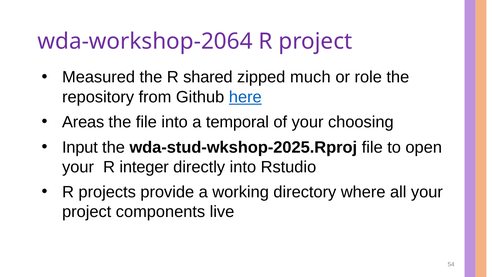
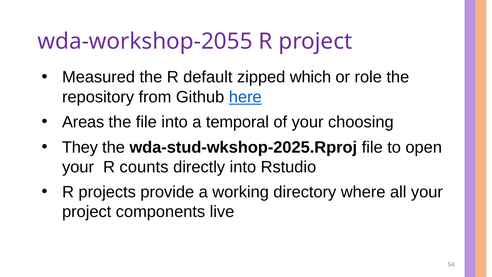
wda-workshop-2064: wda-workshop-2064 -> wda-workshop-2055
shared: shared -> default
much: much -> which
Input: Input -> They
integer: integer -> counts
